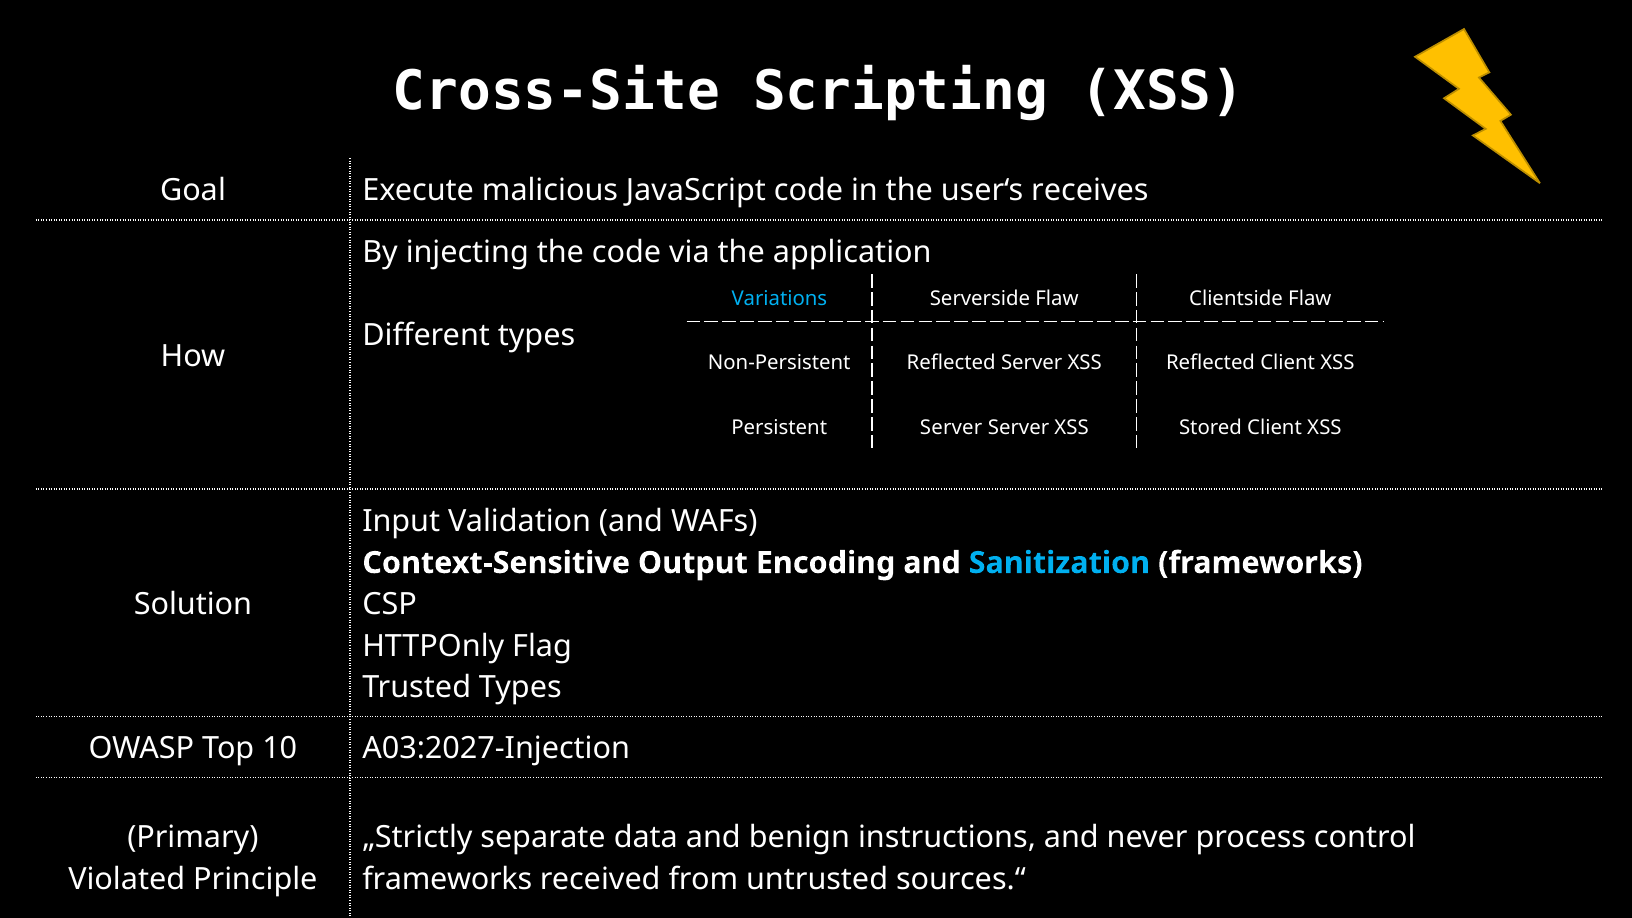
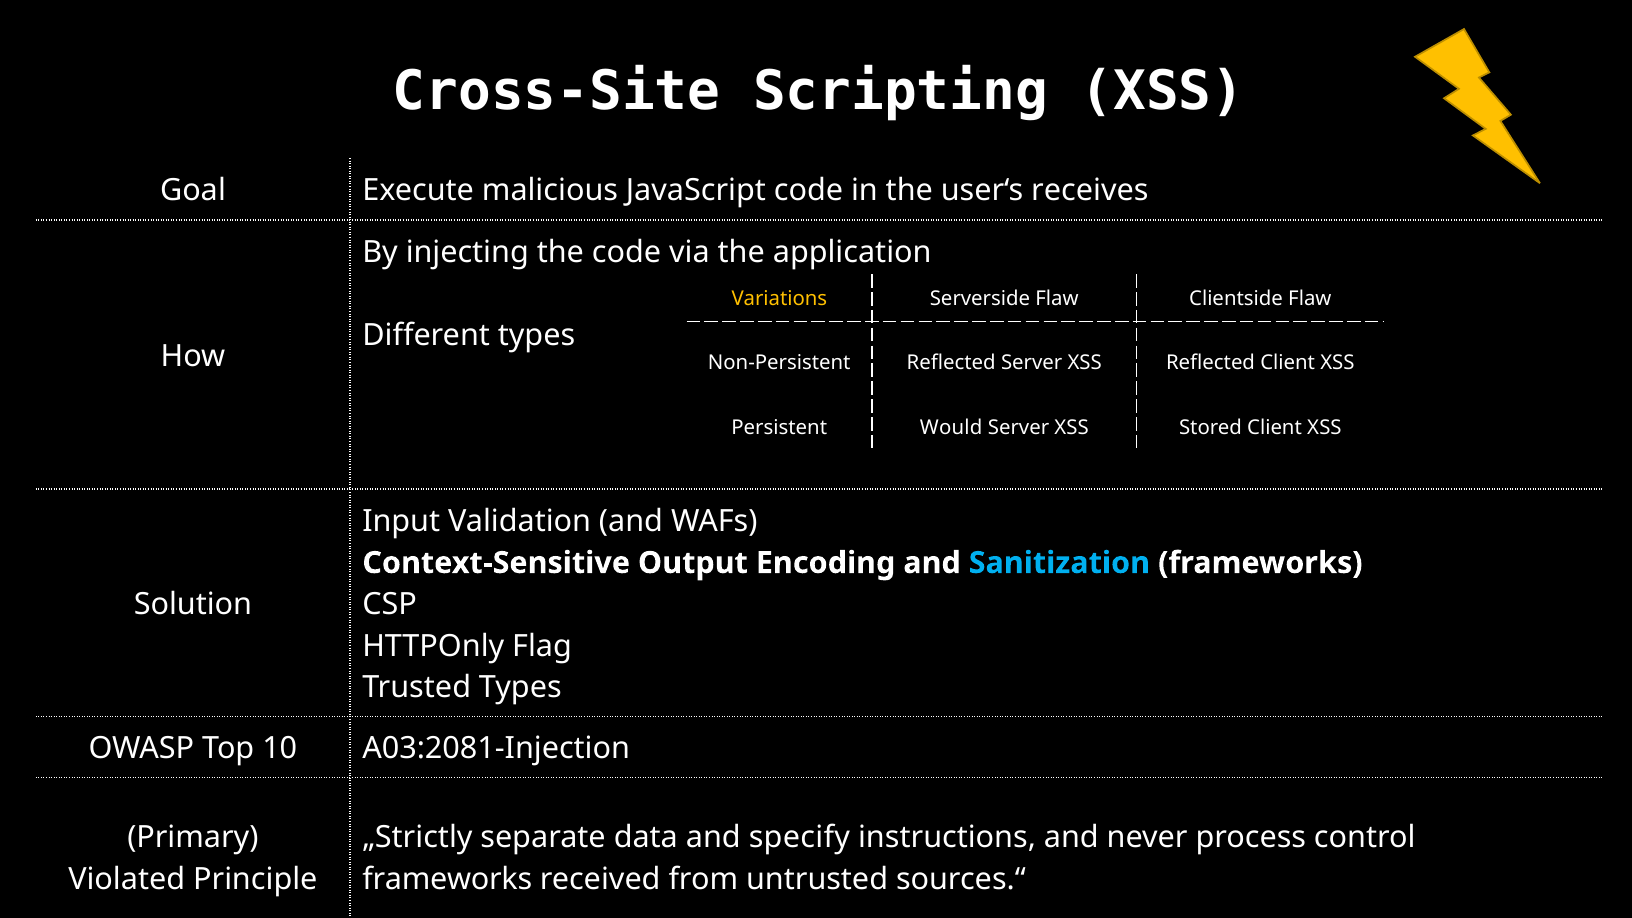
Variations colour: light blue -> yellow
Persistent Server: Server -> Would
A03:2027-Injection: A03:2027-Injection -> A03:2081-Injection
benign: benign -> specify
